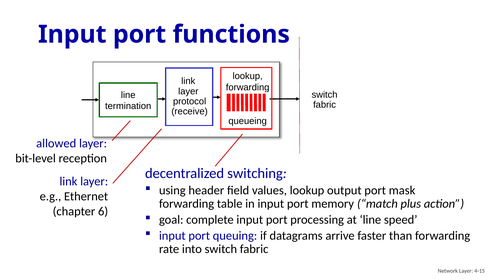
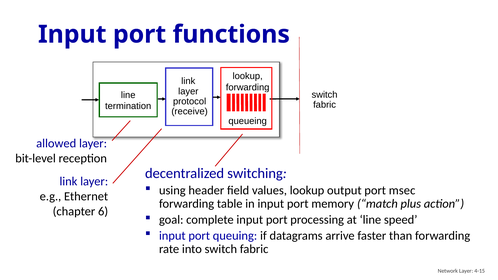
mask: mask -> msec
